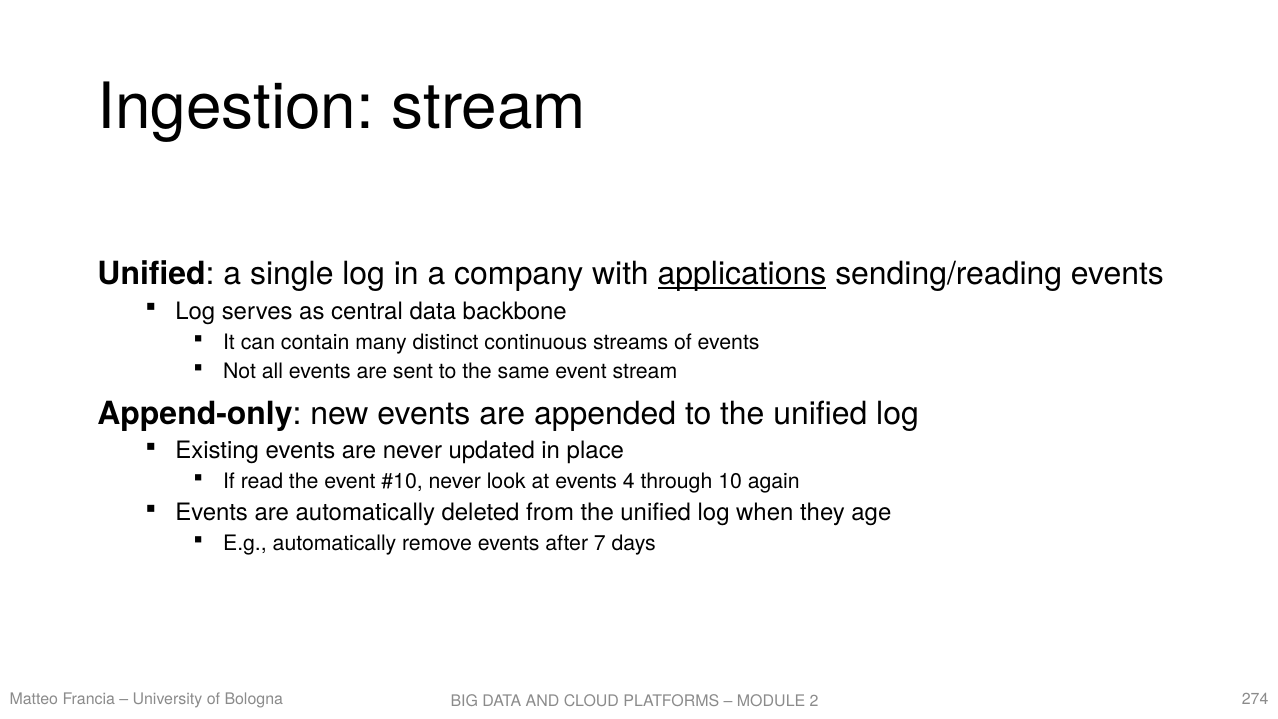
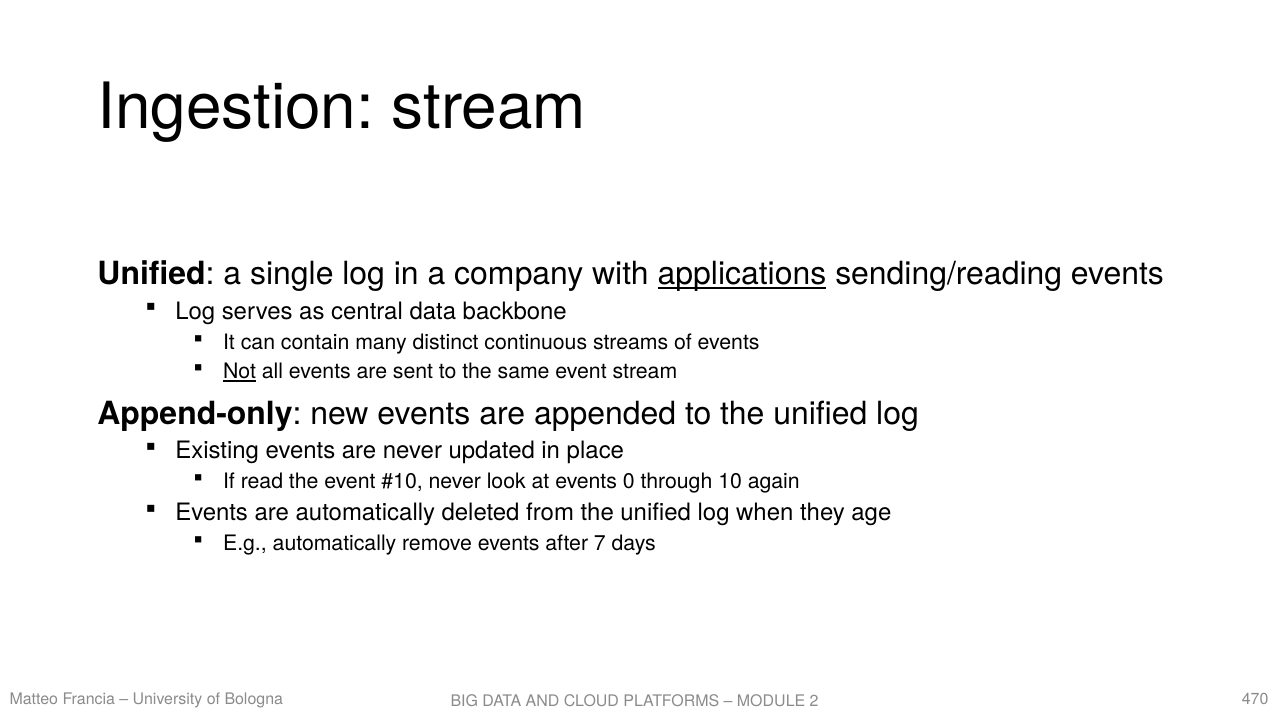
Not underline: none -> present
4: 4 -> 0
274: 274 -> 470
